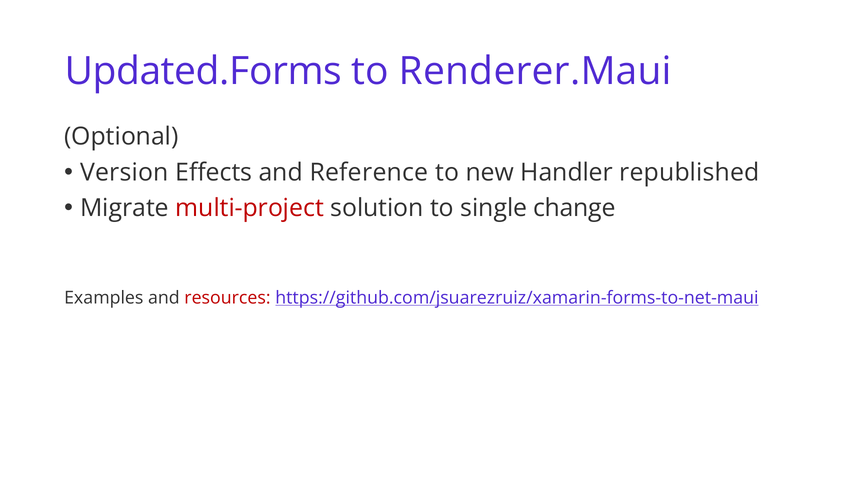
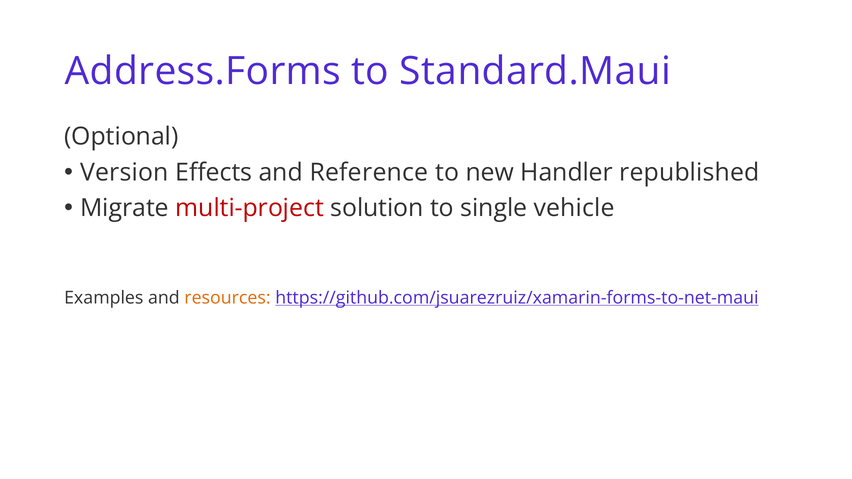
Updated.Forms: Updated.Forms -> Address.Forms
Renderer.Maui: Renderer.Maui -> Standard.Maui
change: change -> vehicle
resources colour: red -> orange
